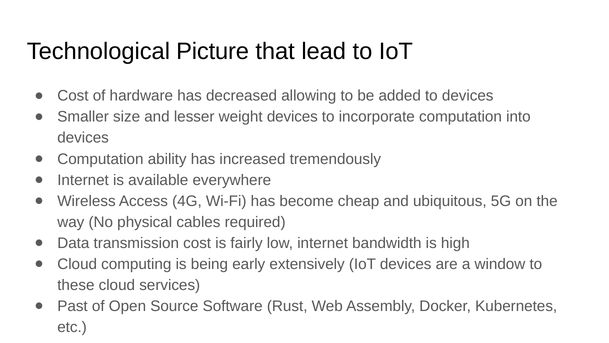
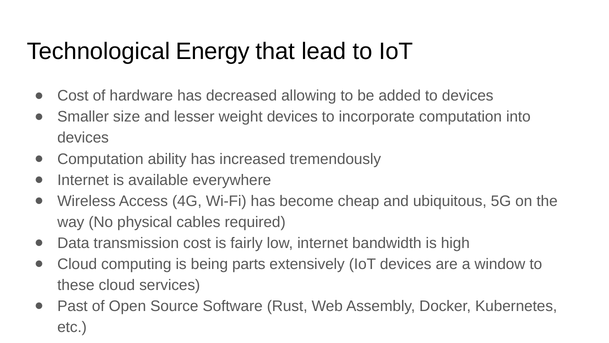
Picture: Picture -> Energy
early: early -> parts
